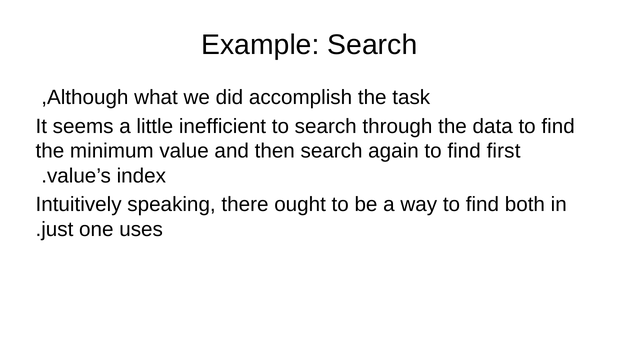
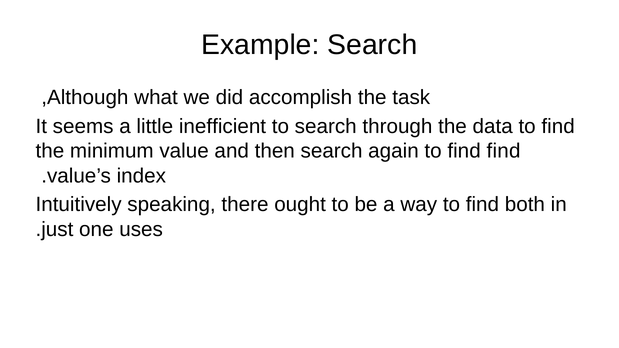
ﬁnd ﬁrst: ﬁrst -> find
